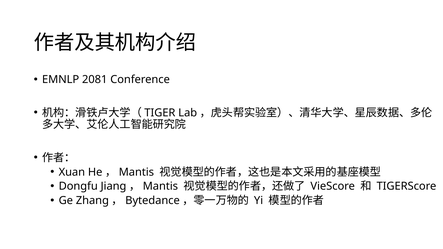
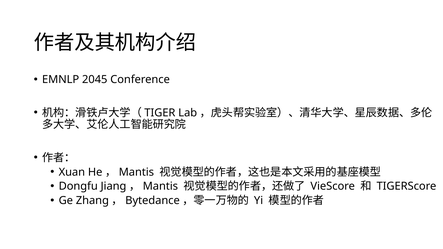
2081: 2081 -> 2045
